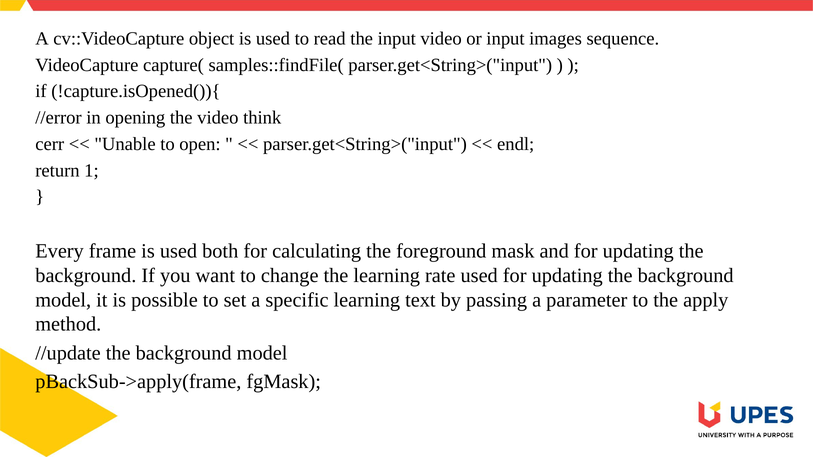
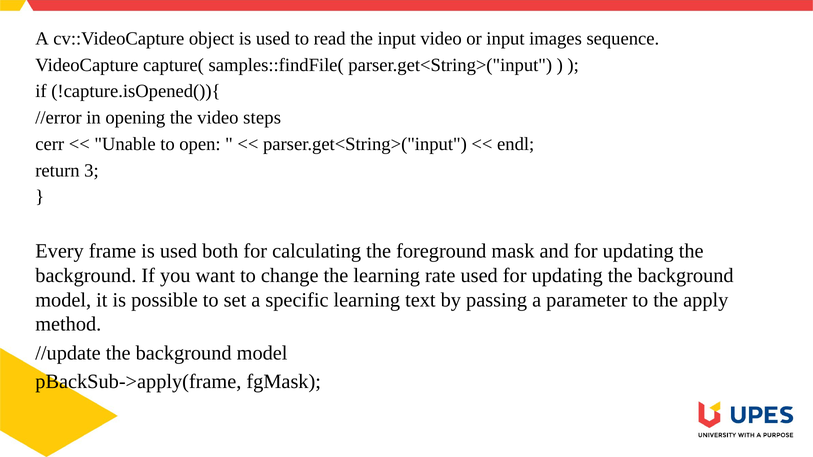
think: think -> steps
1: 1 -> 3
